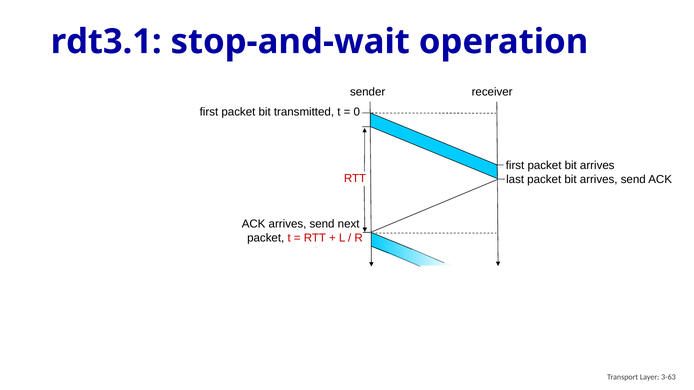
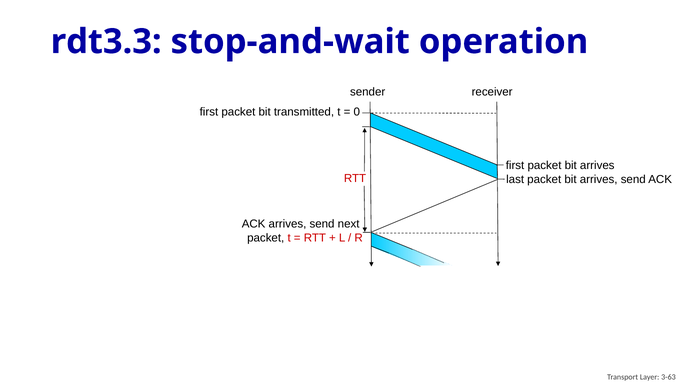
rdt3.1: rdt3.1 -> rdt3.3
